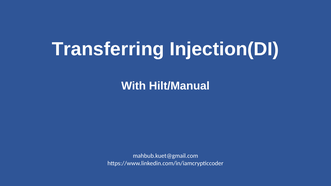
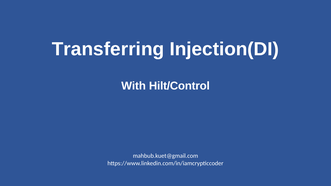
Hilt/Manual: Hilt/Manual -> Hilt/Control
